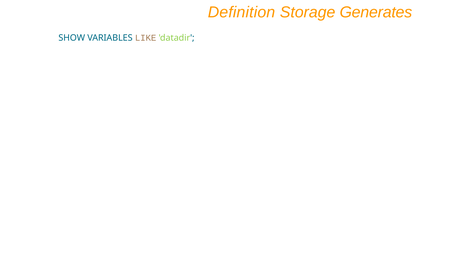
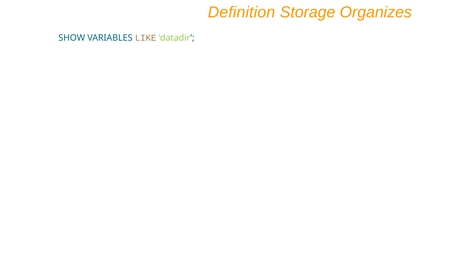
Generates: Generates -> Organizes
